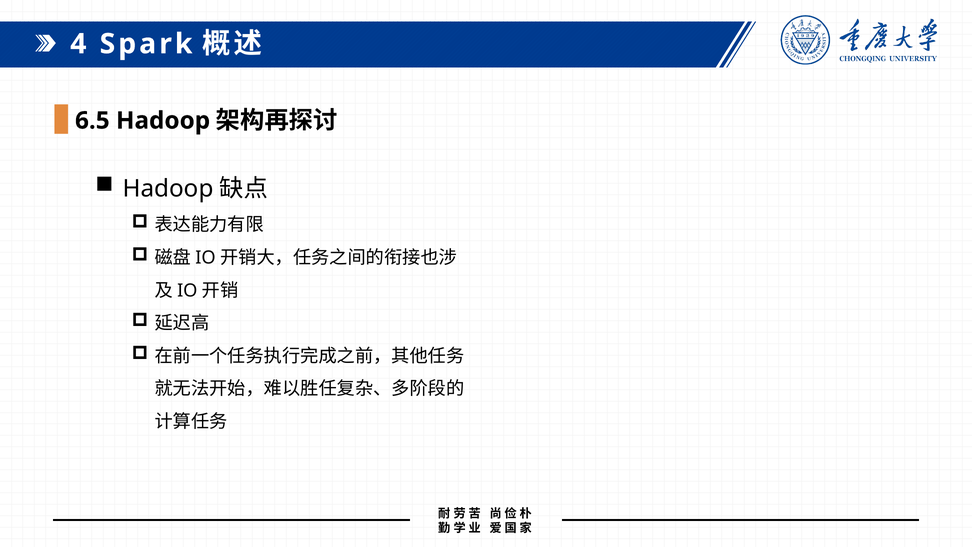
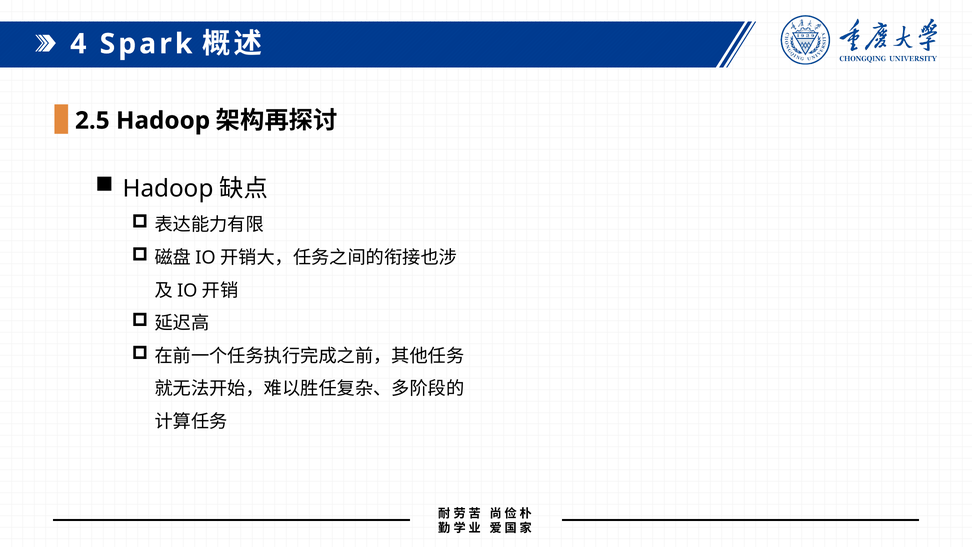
6.5: 6.5 -> 2.5
